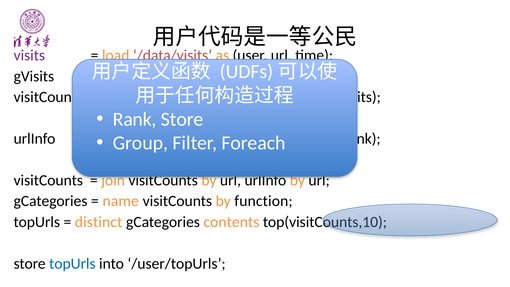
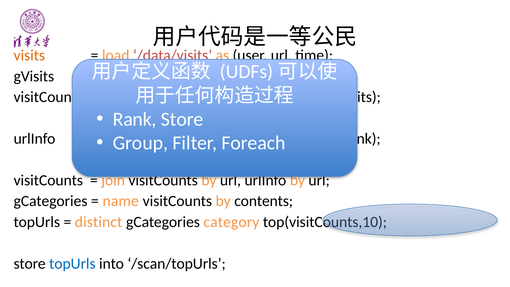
visits at (29, 55) colour: purple -> orange
function: function -> contents
gCategories contents: contents -> category
/user/topUrls: /user/topUrls -> /scan/topUrls
